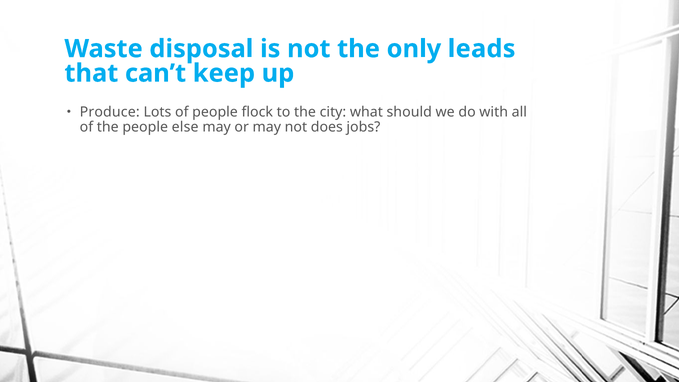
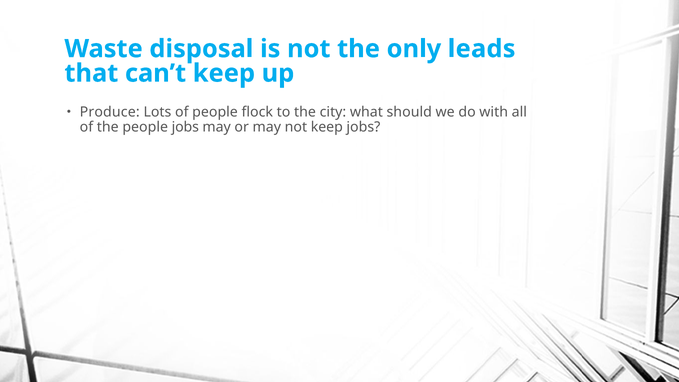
people else: else -> jobs
not does: does -> keep
